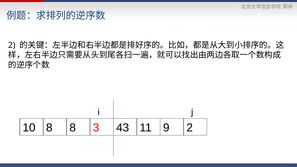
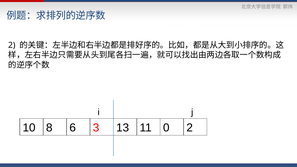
8 8: 8 -> 6
43: 43 -> 13
9: 9 -> 0
